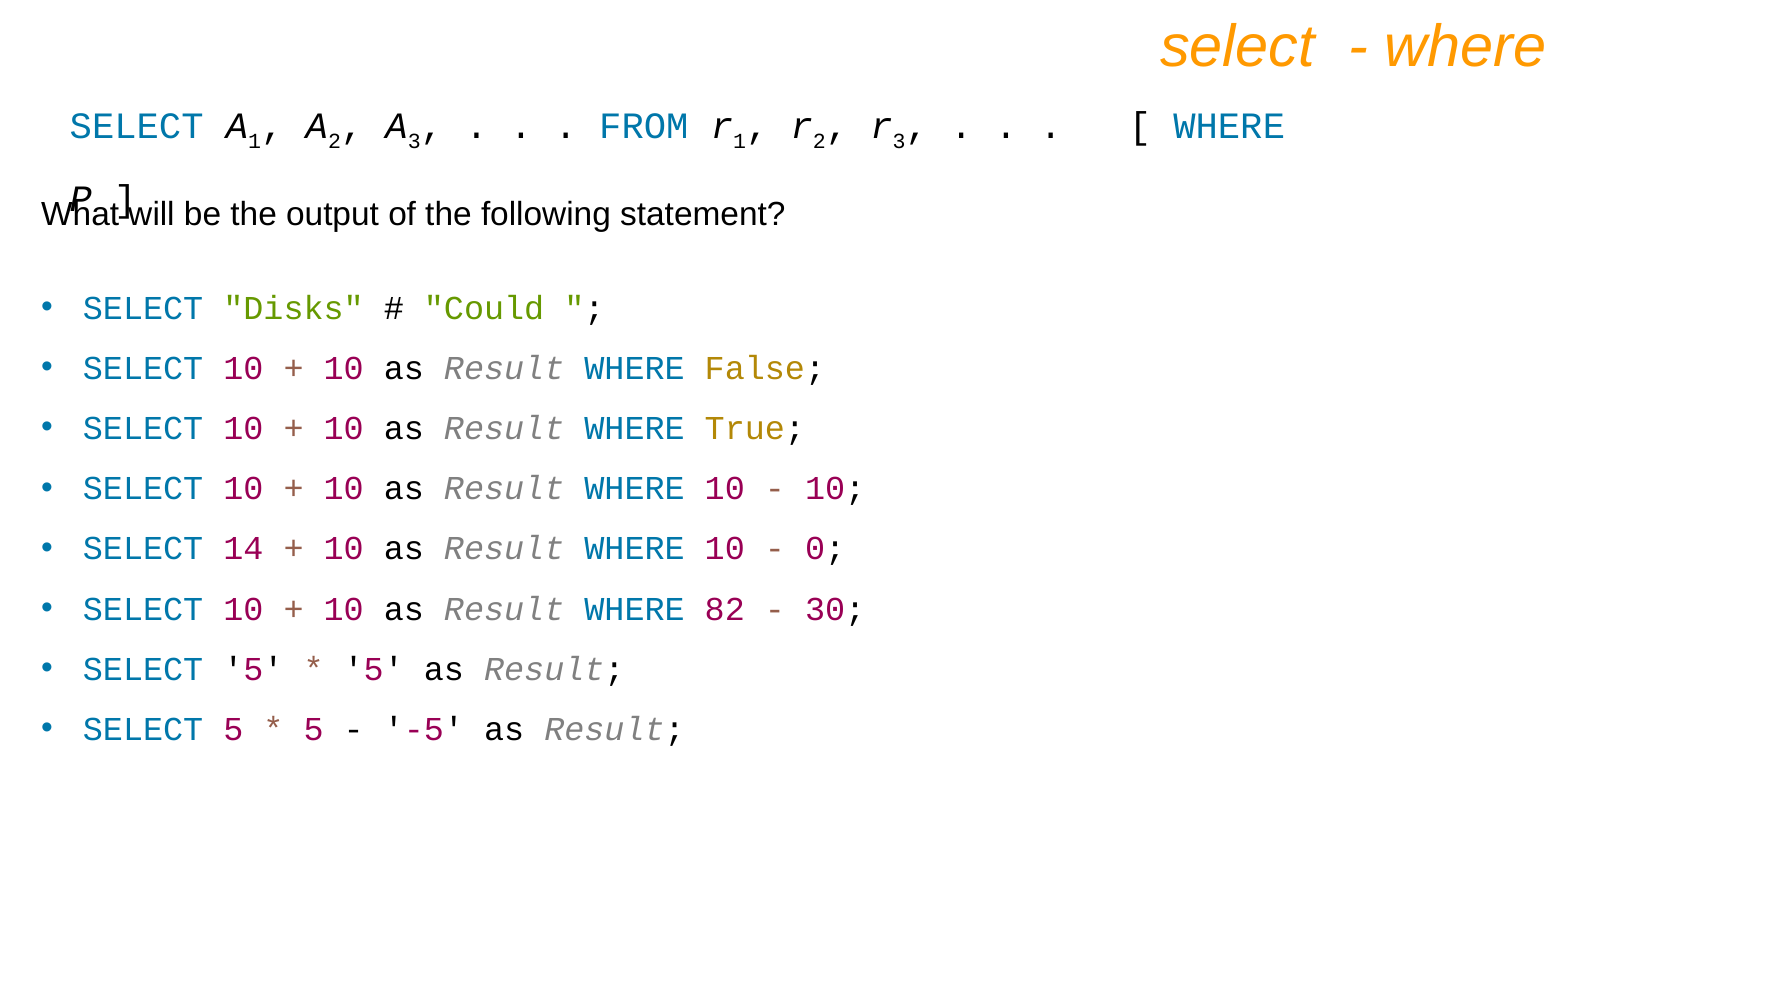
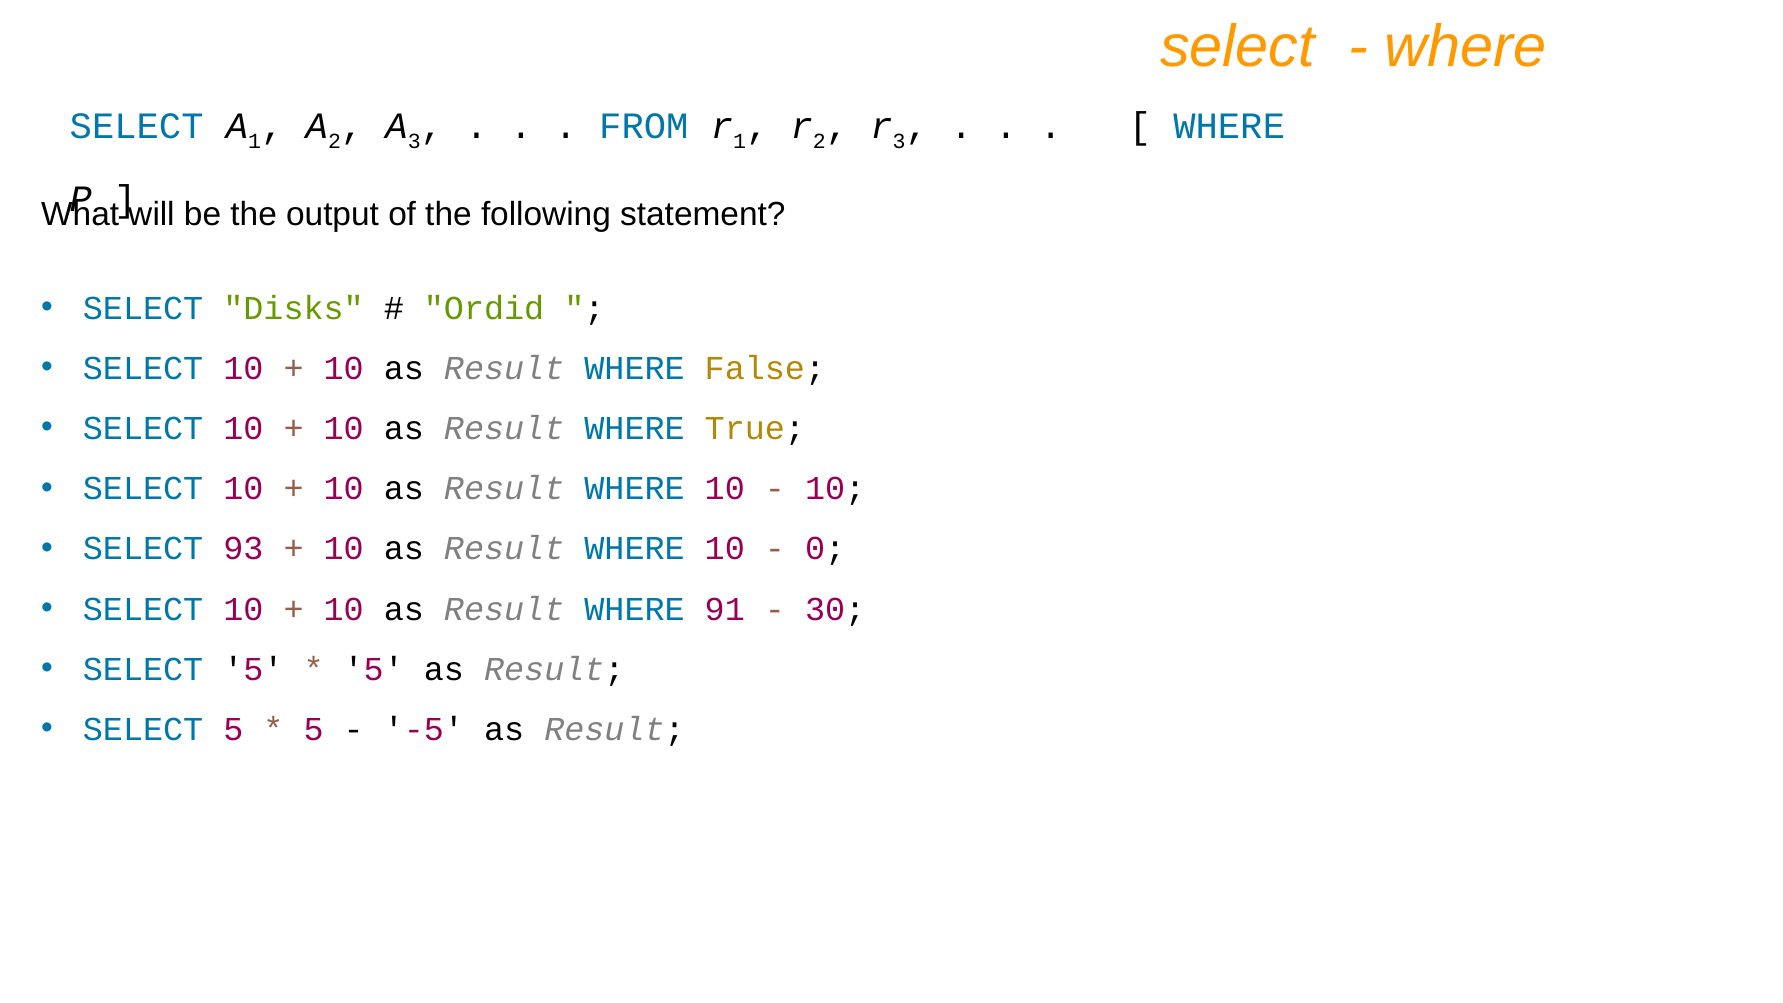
Could: Could -> Ordid
14: 14 -> 93
82: 82 -> 91
